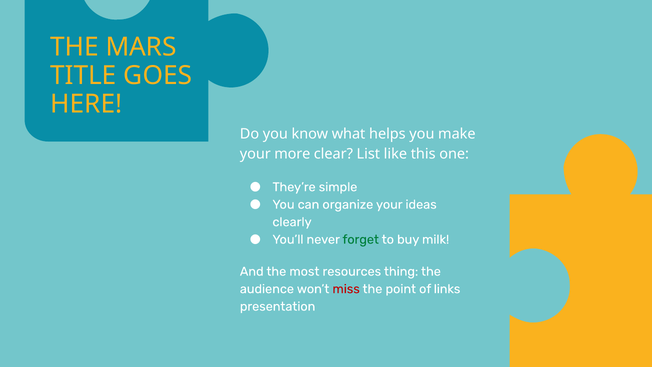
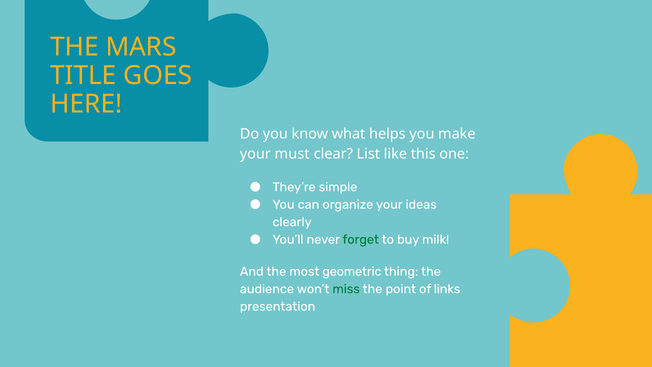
more: more -> must
resources: resources -> geometric
miss colour: red -> green
